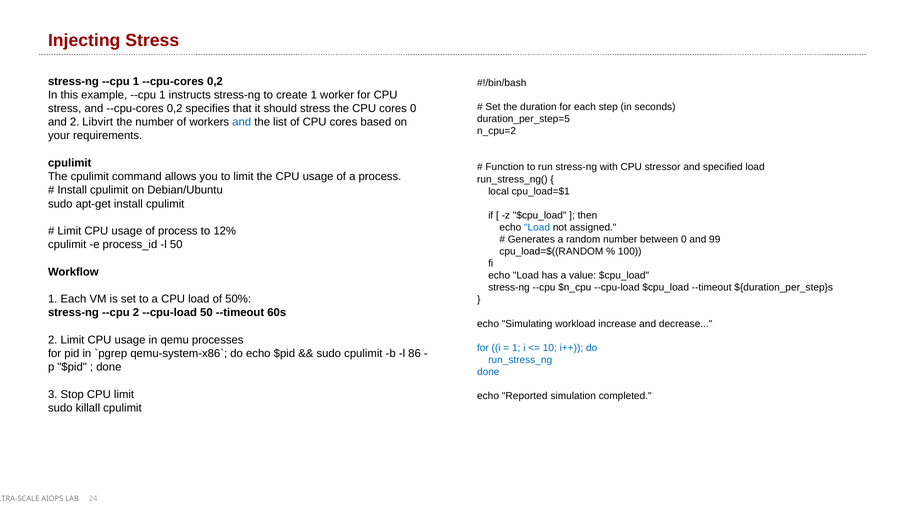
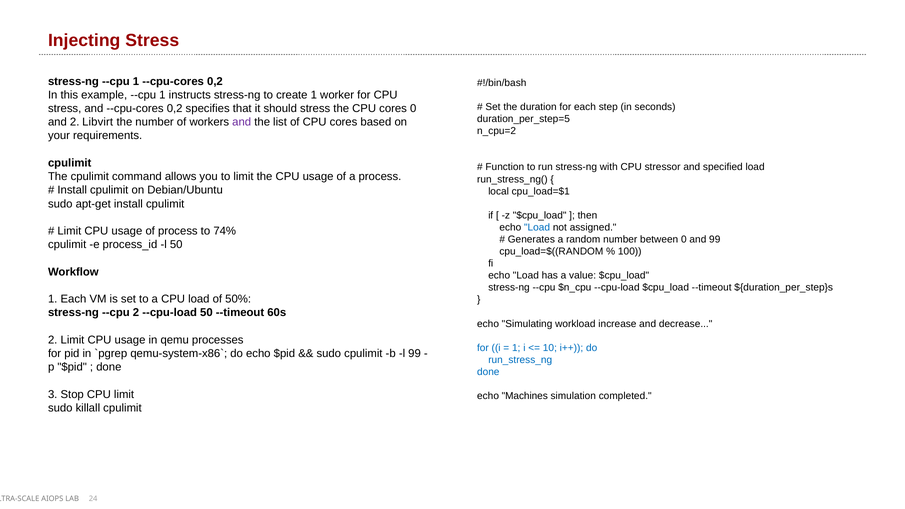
and at (242, 122) colour: blue -> purple
12%: 12% -> 74%
l 86: 86 -> 99
Reported: Reported -> Machines
